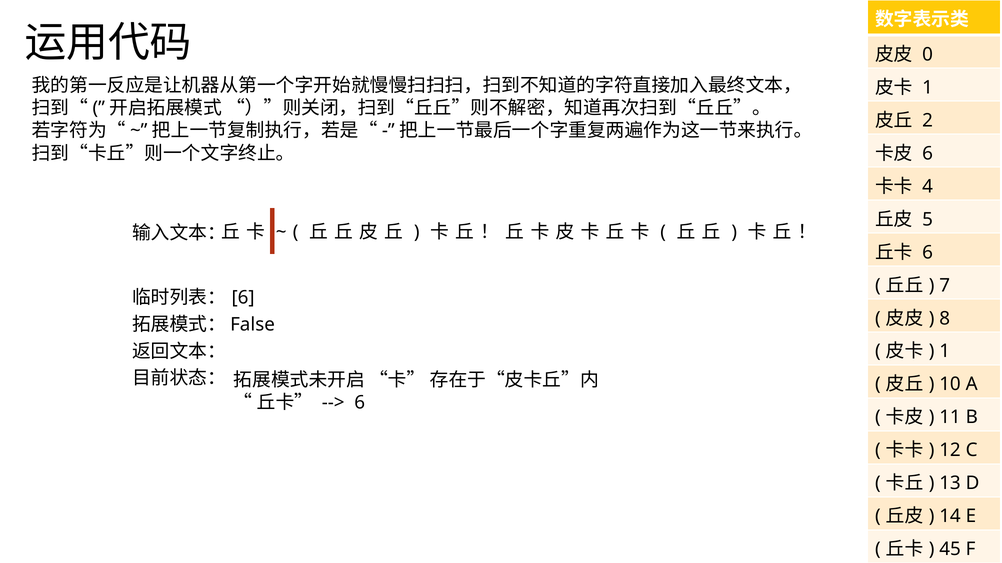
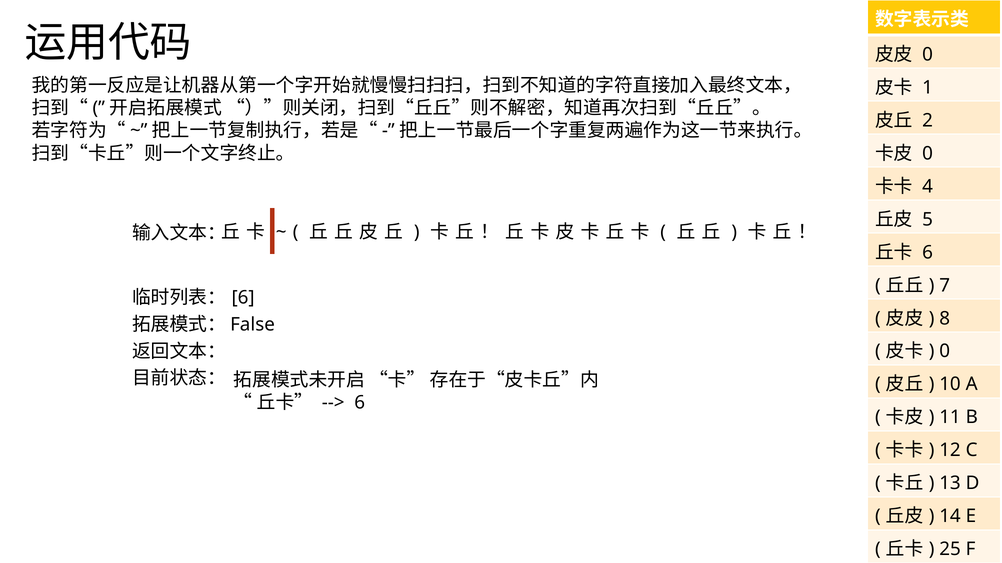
6 at (928, 154): 6 -> 0
1 at (945, 352): 1 -> 0
45: 45 -> 25
